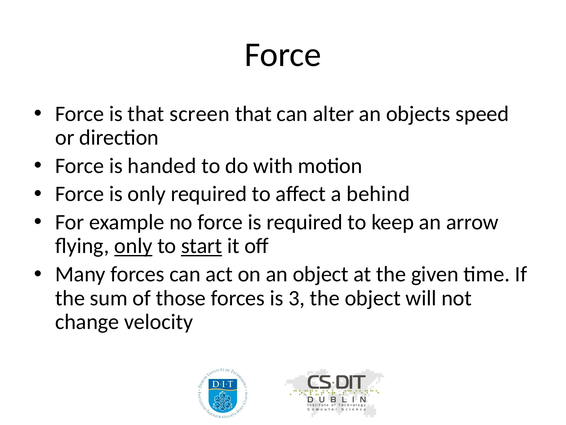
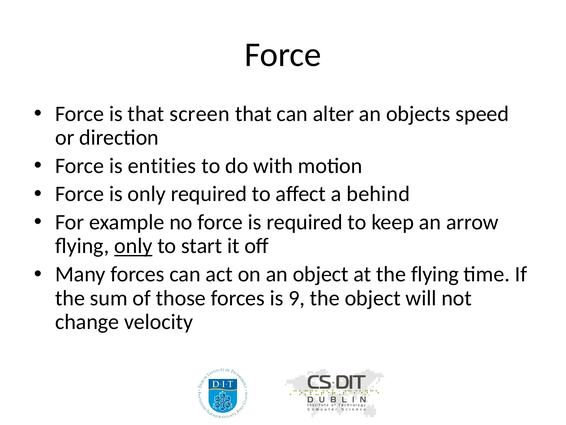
handed: handed -> entities
start underline: present -> none
the given: given -> flying
3: 3 -> 9
